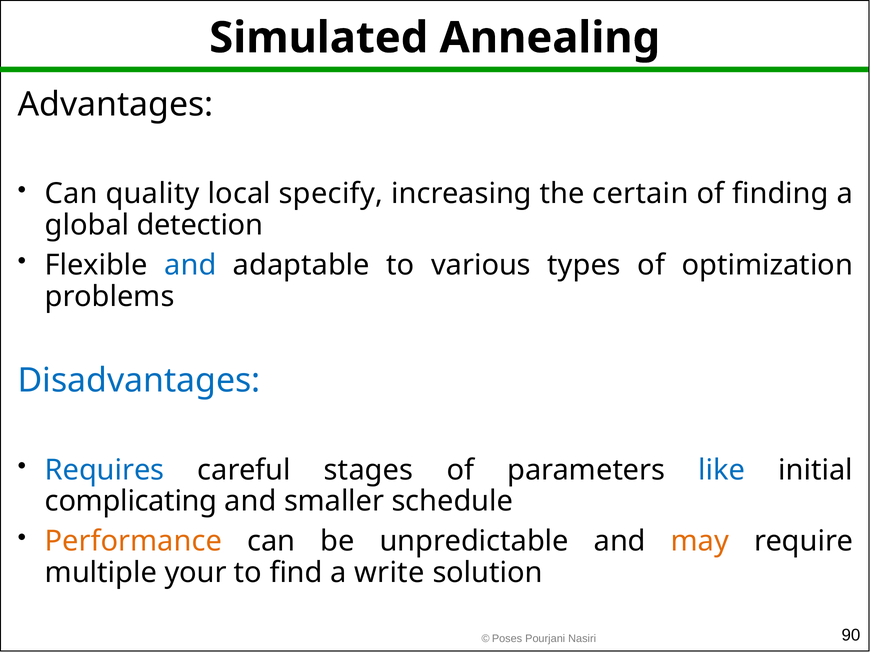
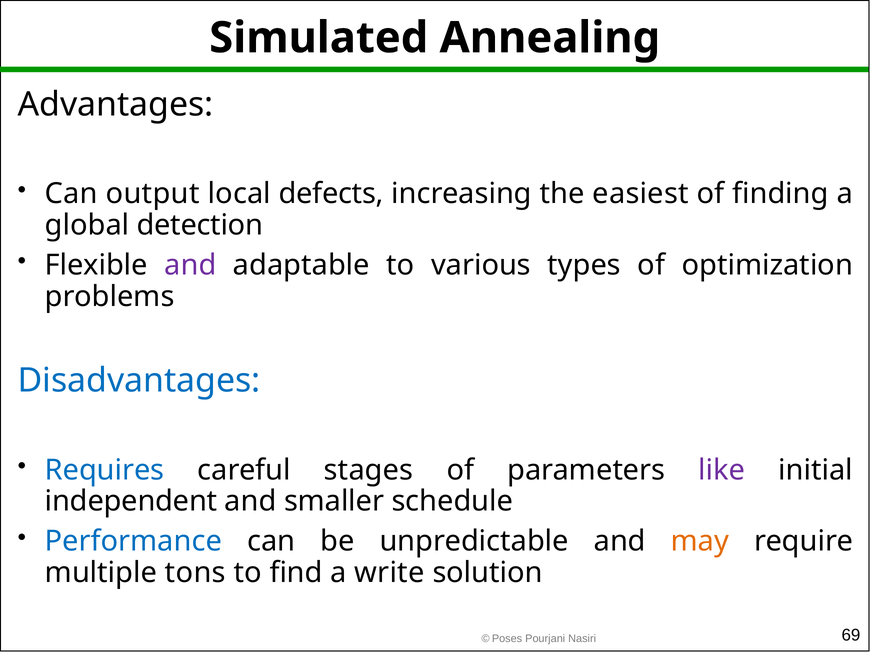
quality: quality -> output
specify: specify -> defects
certain: certain -> easiest
and at (190, 265) colour: blue -> purple
like colour: blue -> purple
complicating: complicating -> independent
Performance colour: orange -> blue
your: your -> tons
90: 90 -> 69
